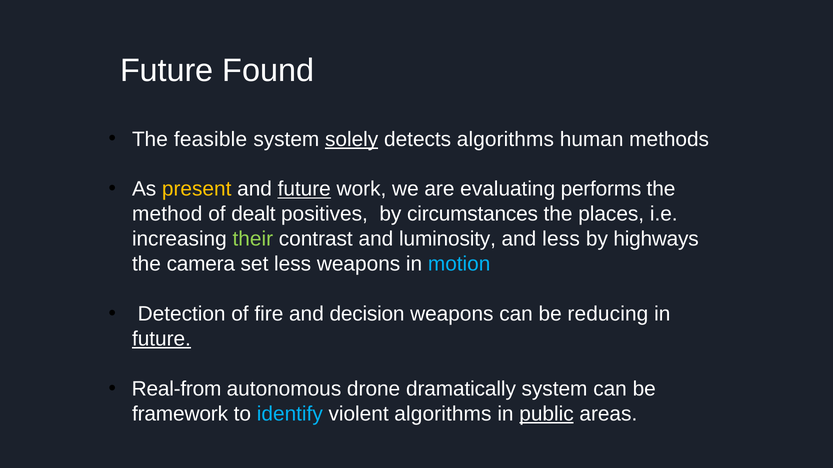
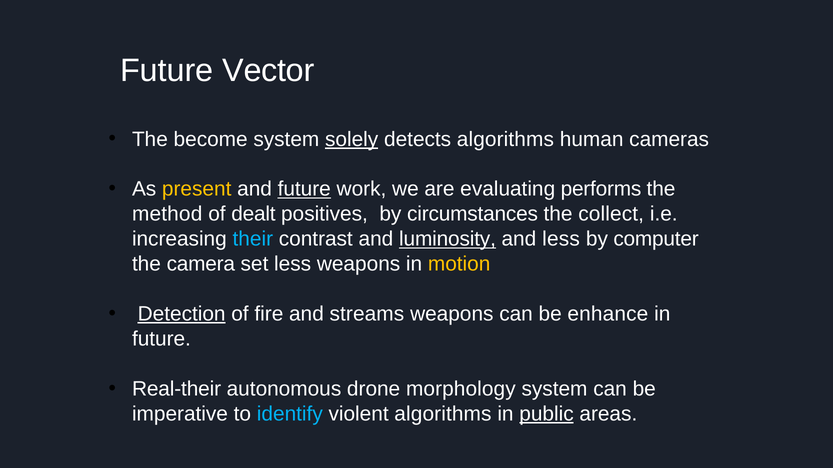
Found: Found -> Vector
feasible: feasible -> become
methods: methods -> cameras
places: places -> collect
their colour: light green -> light blue
luminosity underline: none -> present
highways: highways -> computer
motion colour: light blue -> yellow
Detection underline: none -> present
decision: decision -> streams
reducing: reducing -> enhance
future at (161, 339) underline: present -> none
Real-from: Real-from -> Real-their
dramatically: dramatically -> morphology
framework: framework -> imperative
